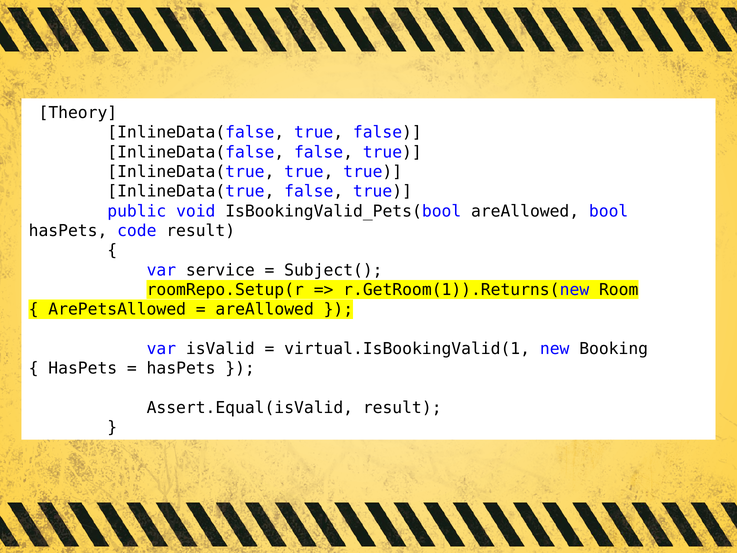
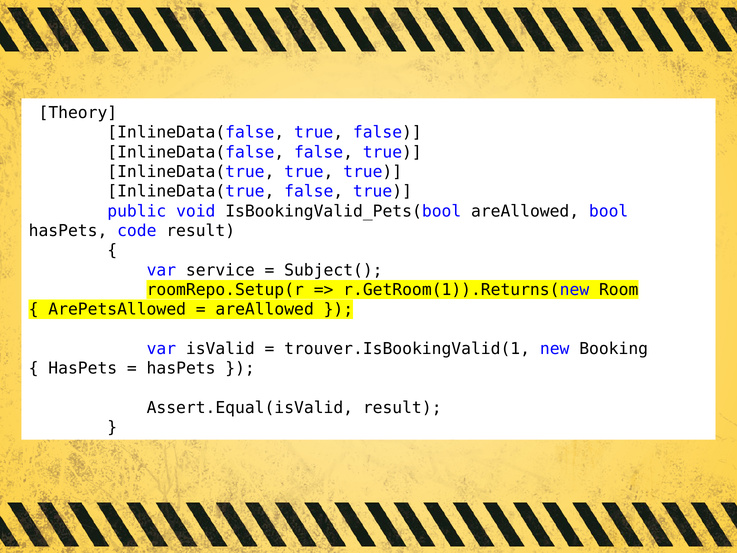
virtual.IsBookingValid(1: virtual.IsBookingValid(1 -> trouver.IsBookingValid(1
